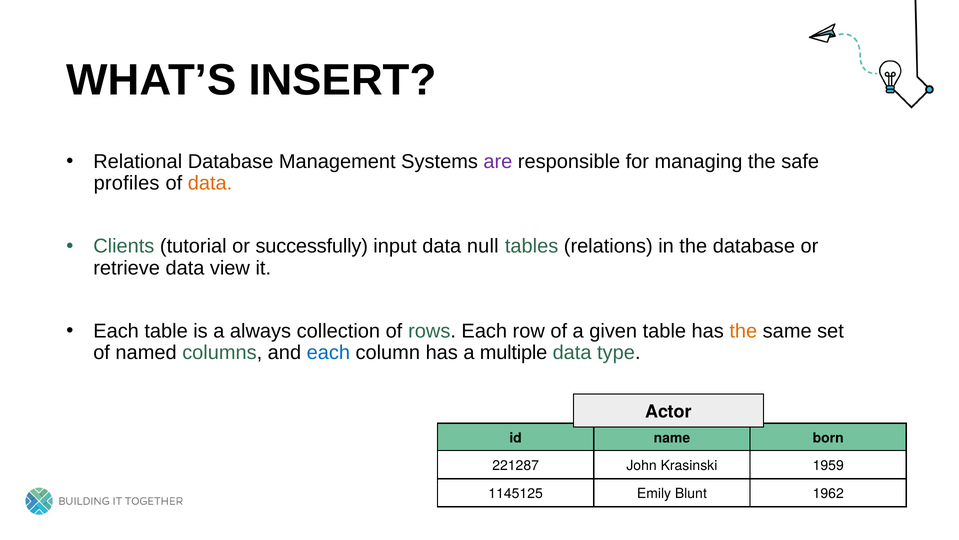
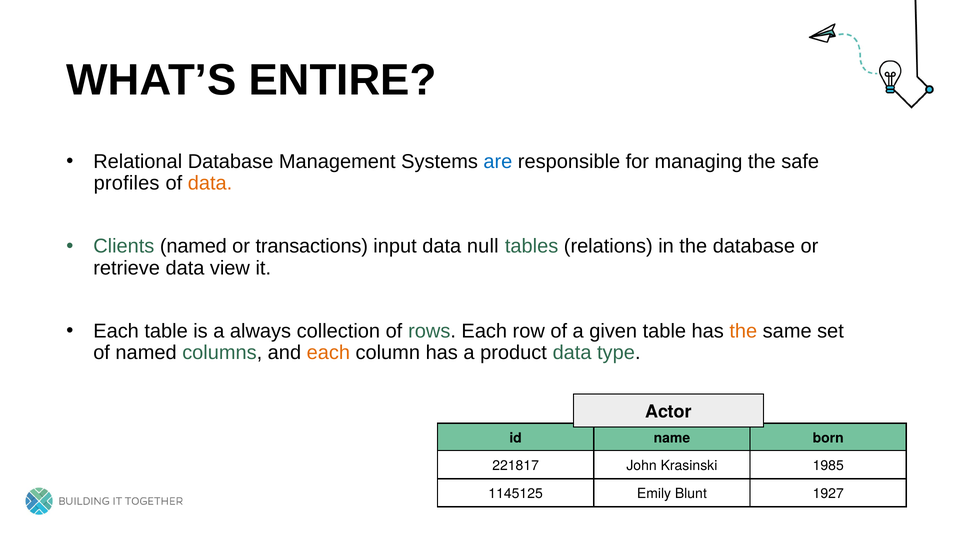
INSERT: INSERT -> ENTIRE
are colour: purple -> blue
Clients tutorial: tutorial -> named
successfully: successfully -> transactions
each at (328, 352) colour: blue -> orange
multiple: multiple -> product
221287: 221287 -> 221817
1959: 1959 -> 1985
1962: 1962 -> 1927
